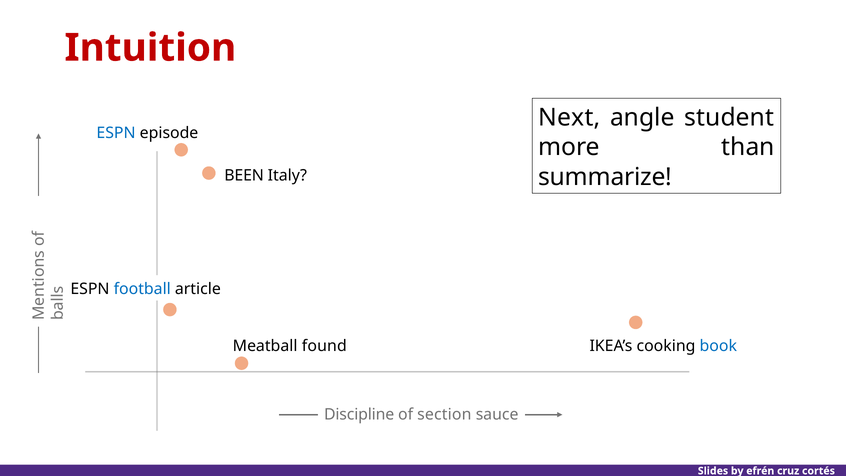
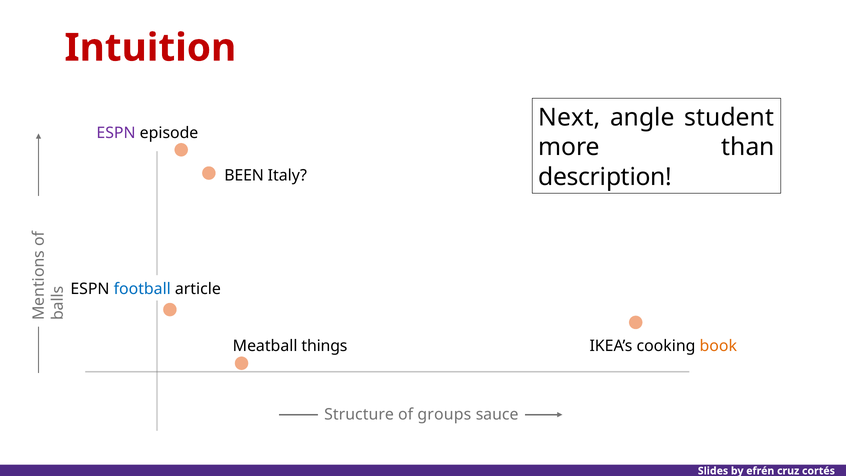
ESPN at (116, 133) colour: blue -> purple
summarize: summarize -> description
found: found -> things
book colour: blue -> orange
Discipline: Discipline -> Structure
section: section -> groups
